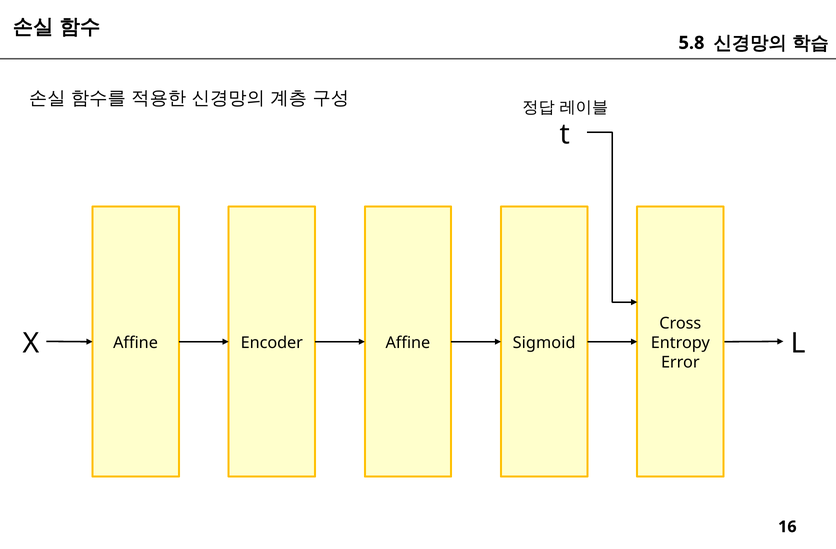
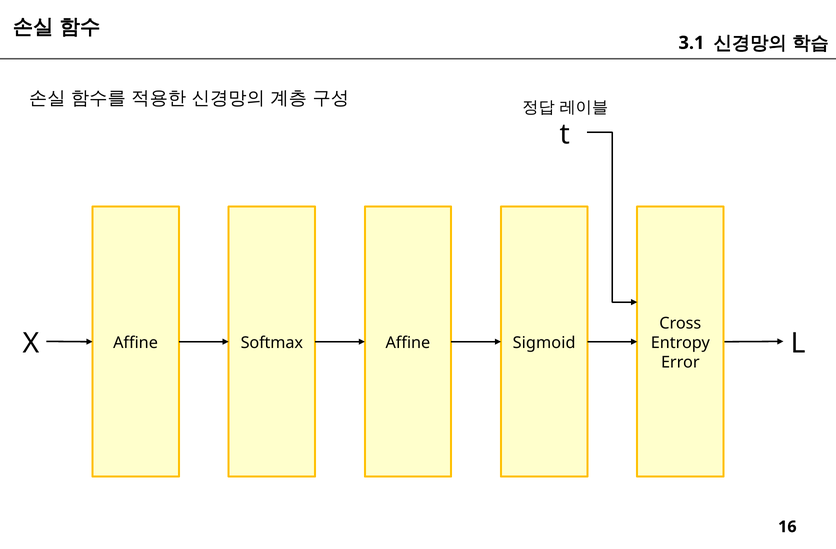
5.8: 5.8 -> 3.1
Encoder: Encoder -> Softmax
